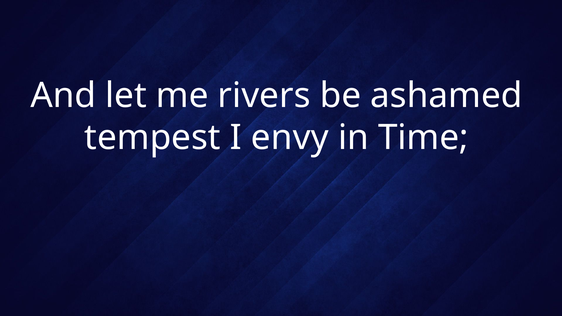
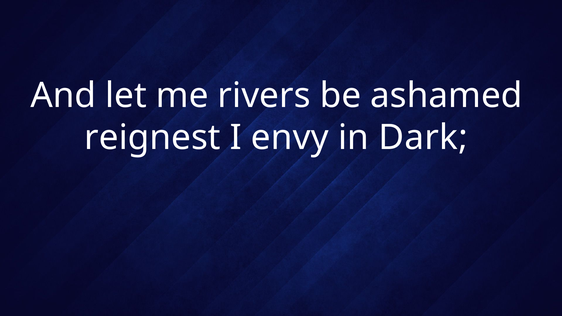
tempest: tempest -> reignest
Time: Time -> Dark
